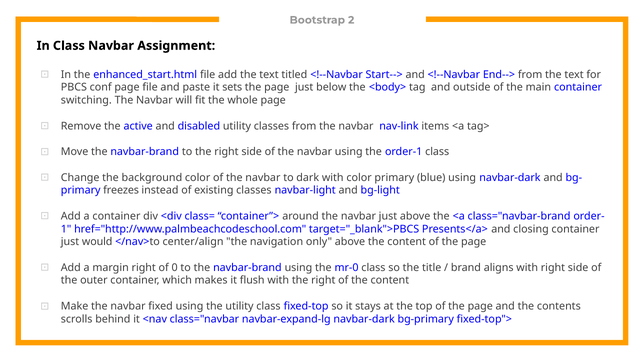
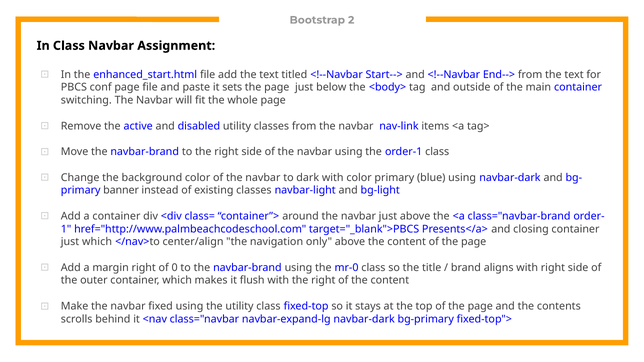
freezes: freezes -> banner
just would: would -> which
